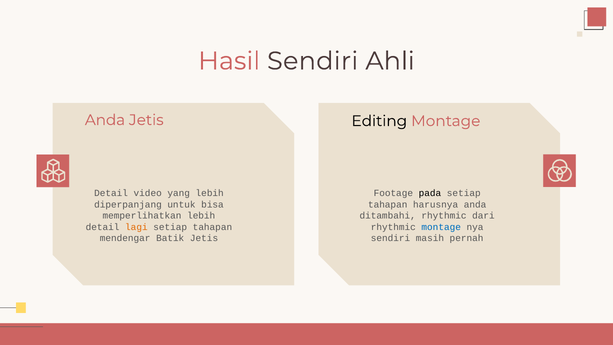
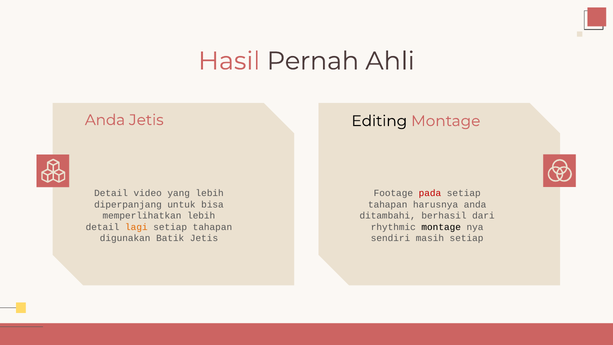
Hasil Sendiri: Sendiri -> Pernah
pada colour: black -> red
ditambahi rhythmic: rhythmic -> berhasil
montage at (441, 227) colour: blue -> black
mendengar: mendengar -> digunakan
masih pernah: pernah -> setiap
